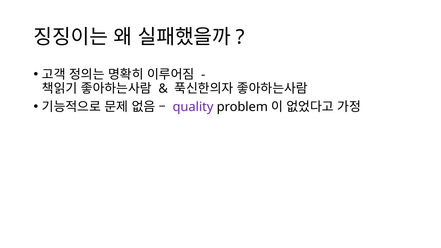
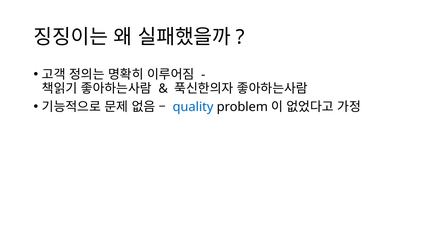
quality colour: purple -> blue
